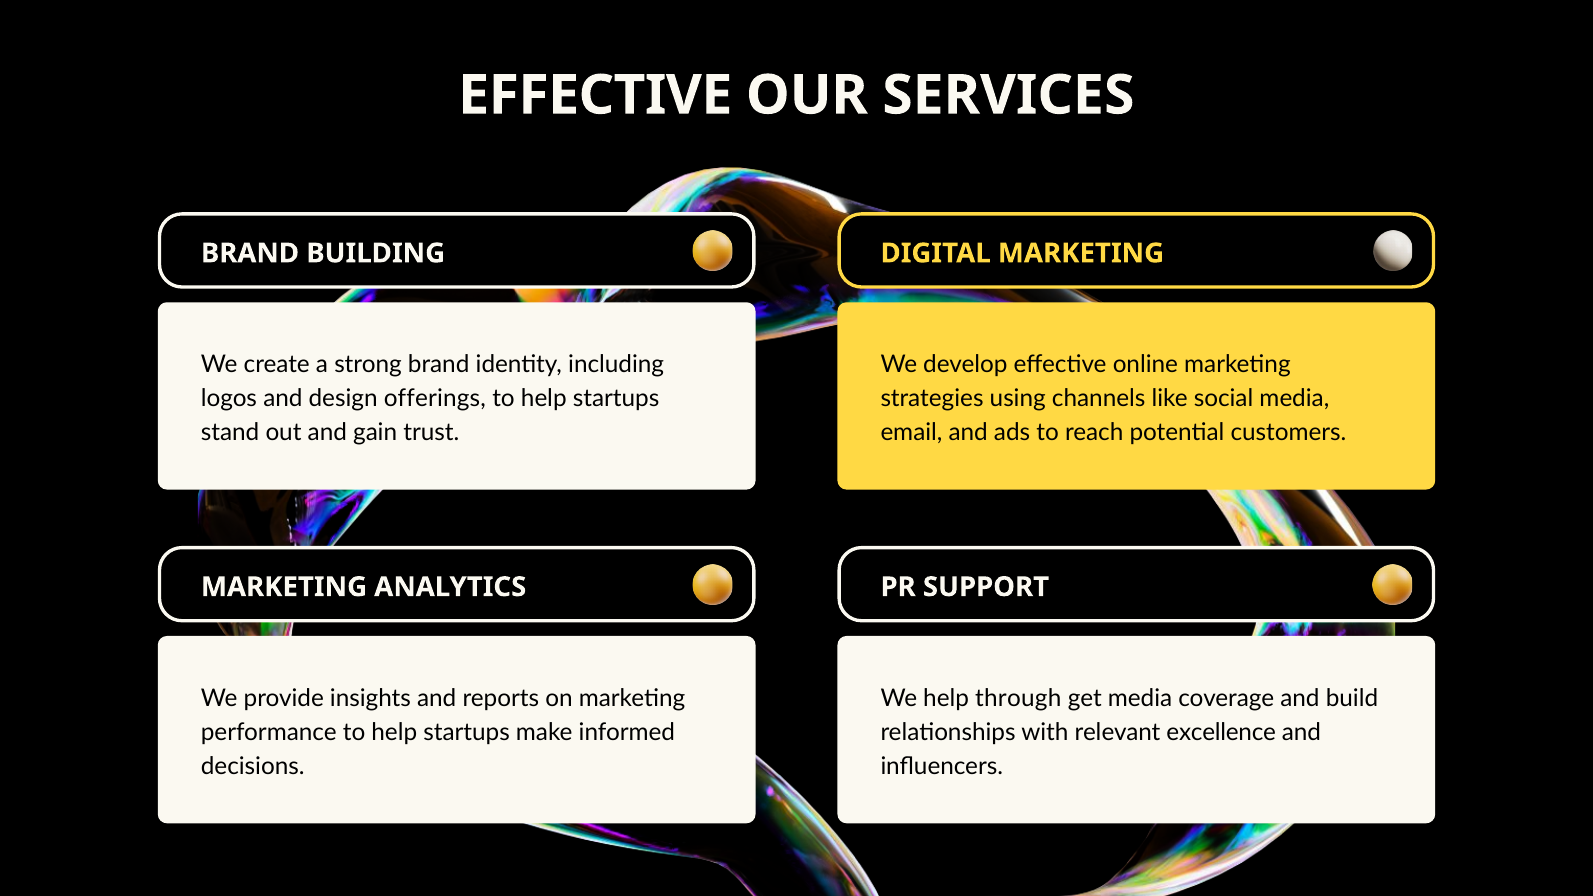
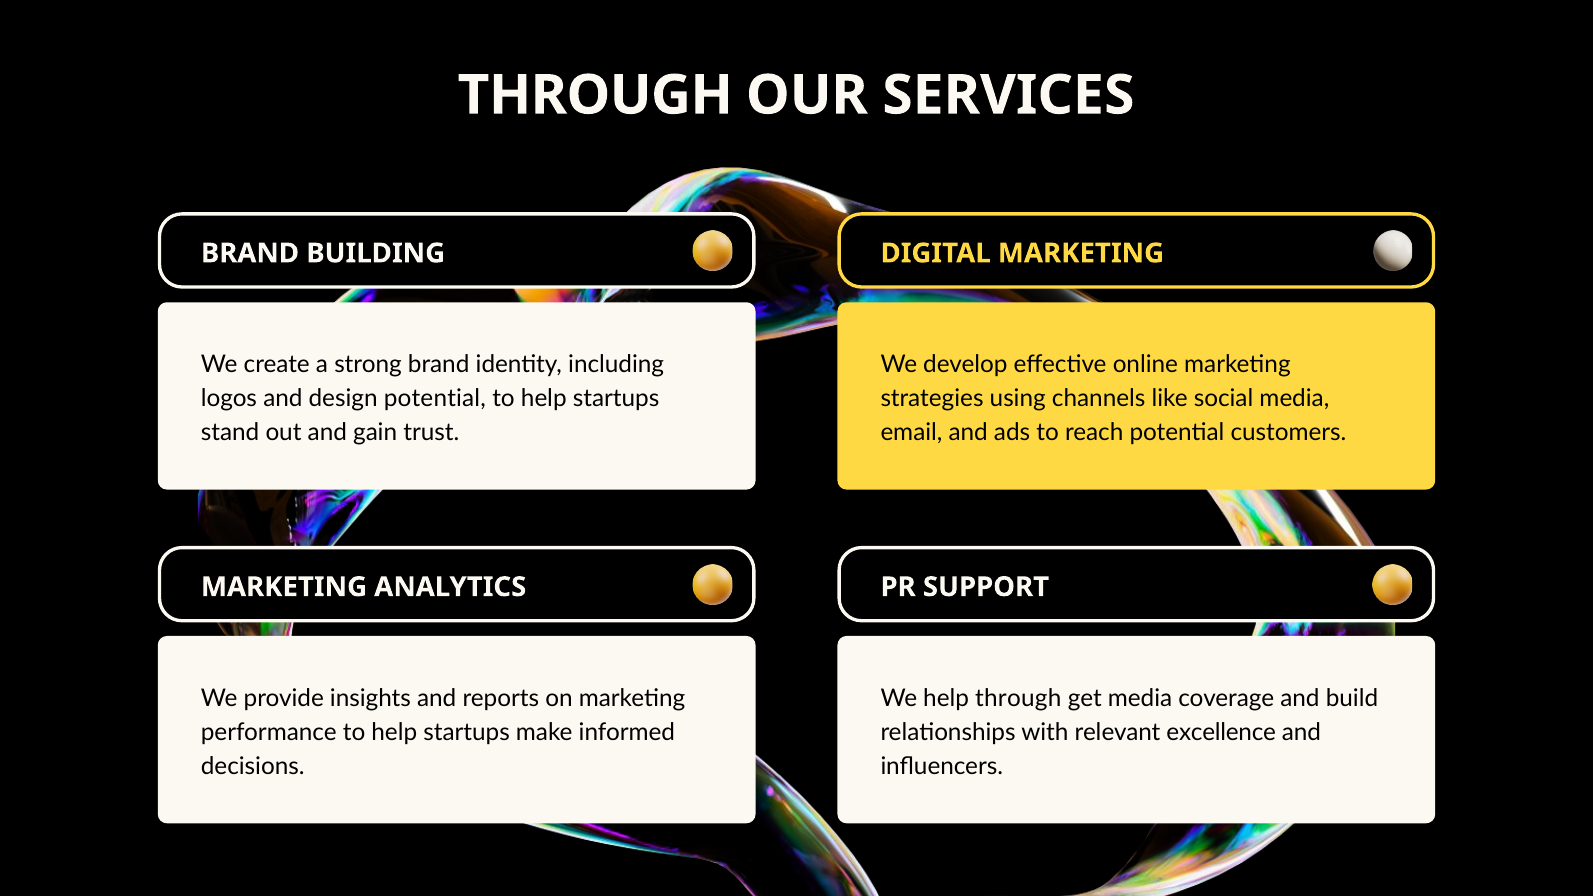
EFFECTIVE at (595, 95): EFFECTIVE -> THROUGH
design offerings: offerings -> potential
